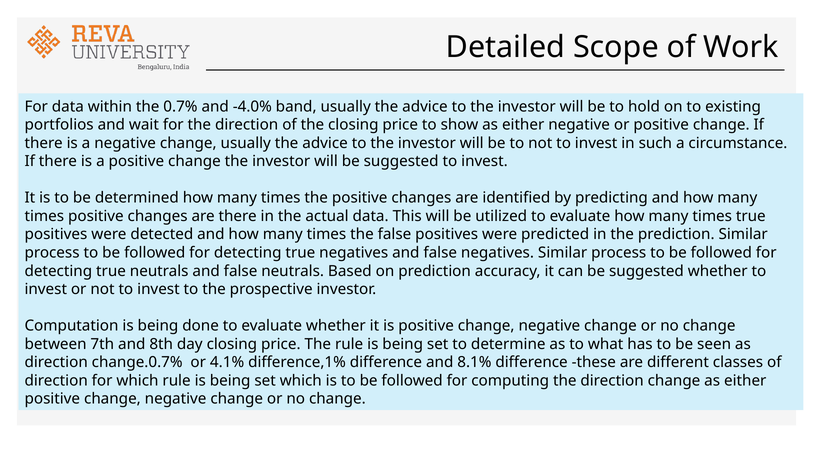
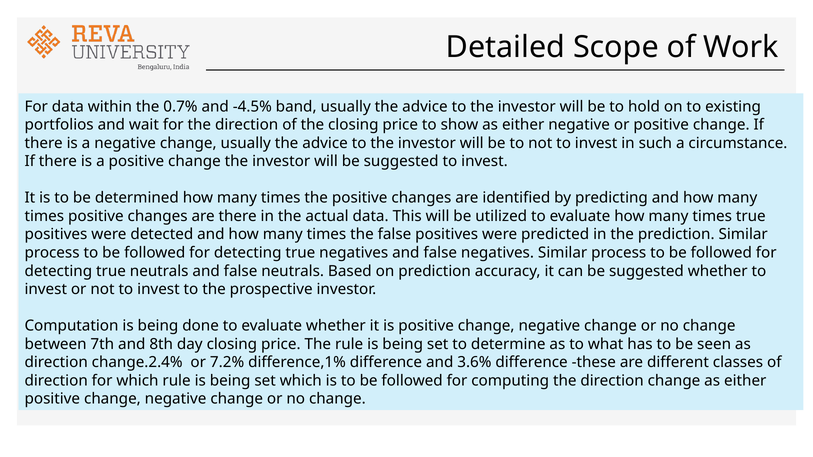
-4.0%: -4.0% -> -4.5%
change.0.7%: change.0.7% -> change.2.4%
4.1%: 4.1% -> 7.2%
8.1%: 8.1% -> 3.6%
